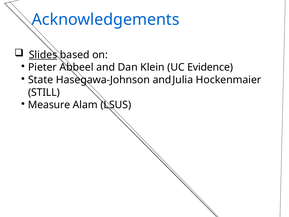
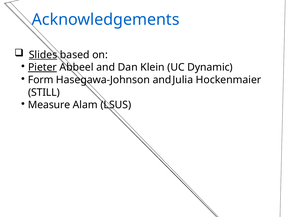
Pieter underline: none -> present
Evidence: Evidence -> Dynamic
State: State -> Form
